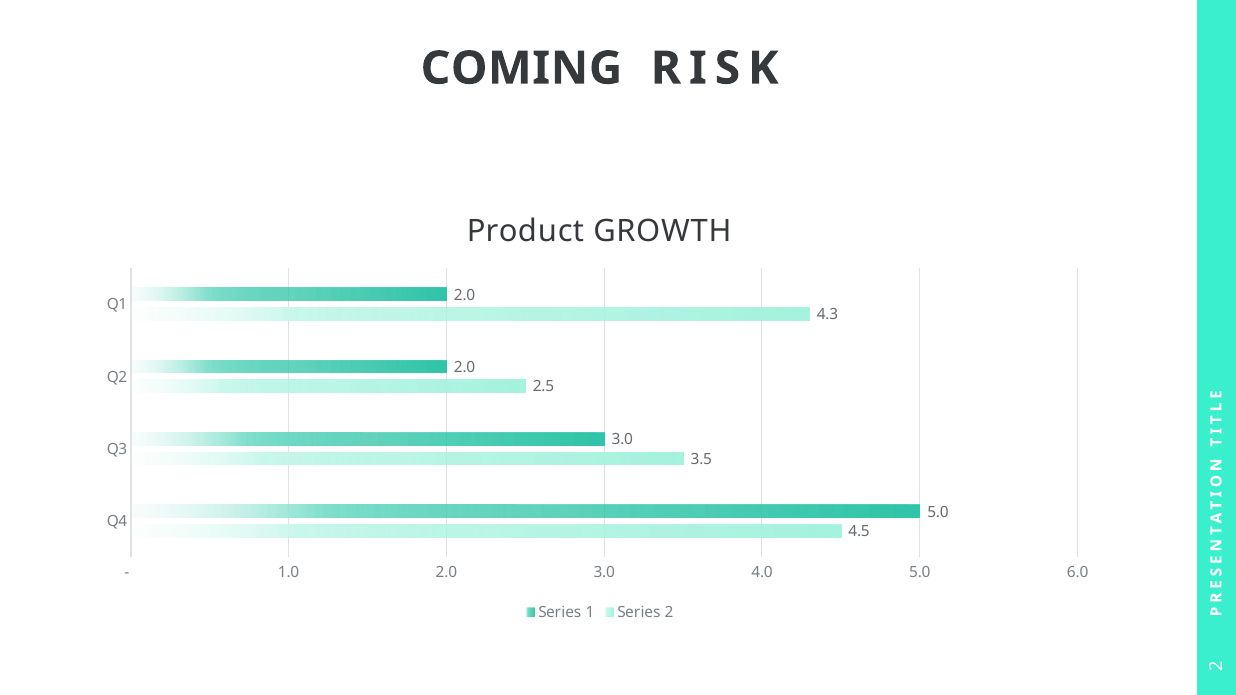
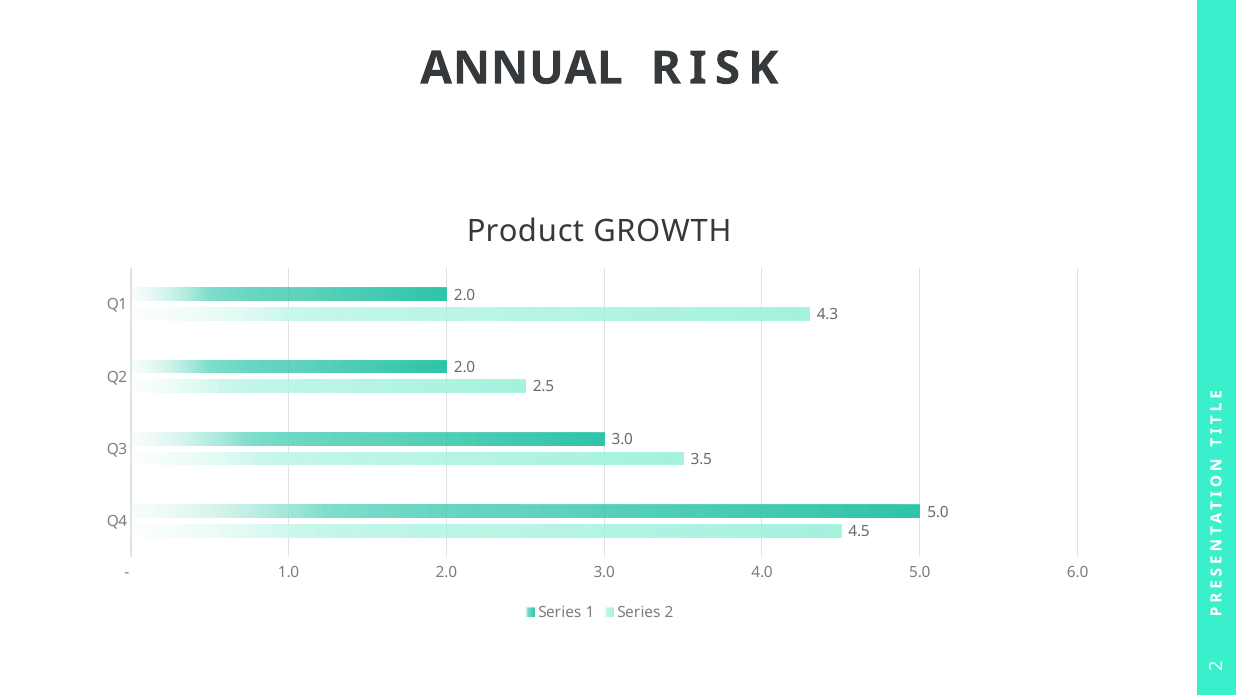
COMING: COMING -> ANNUAL
